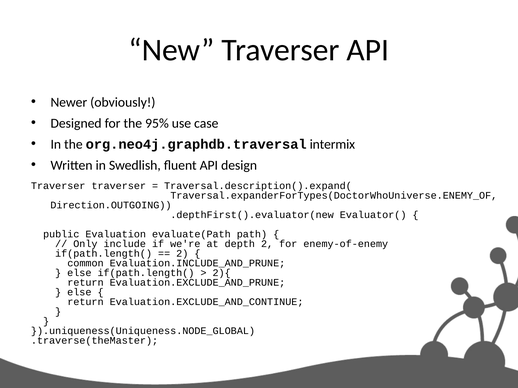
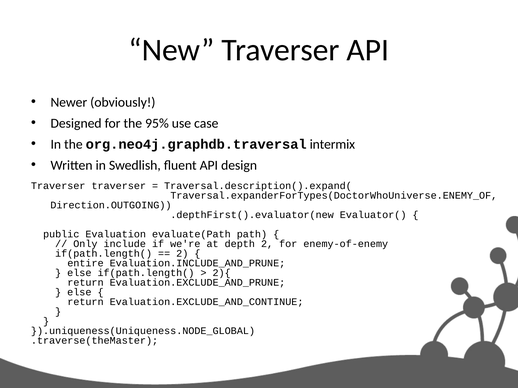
common: common -> entire
